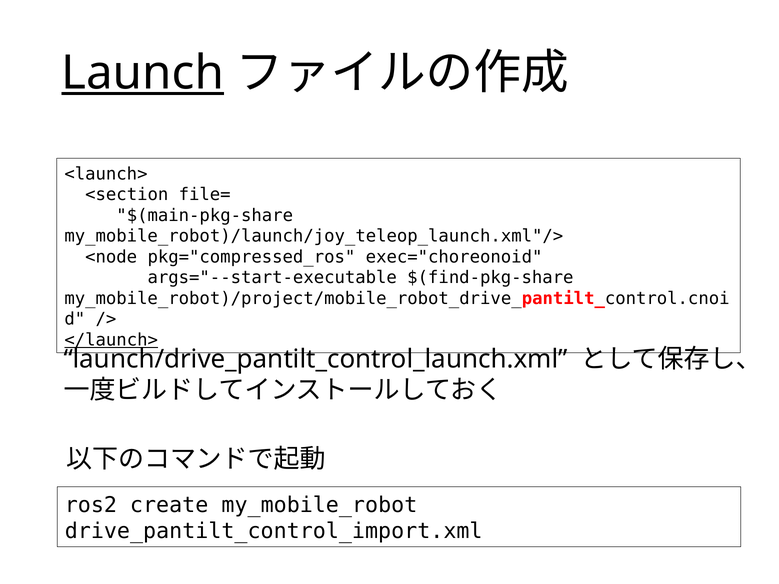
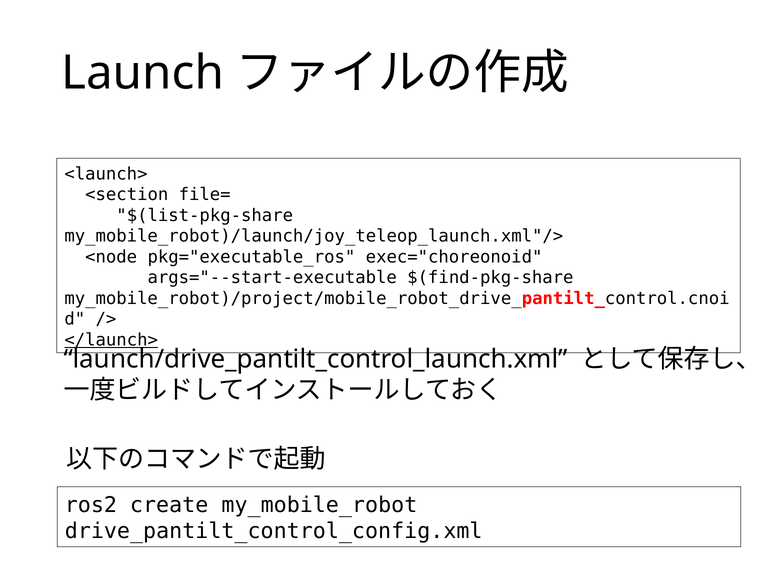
Launch underline: present -> none
$(main-pkg-share: $(main-pkg-share -> $(list-pkg-share
pkg="compressed_ros: pkg="compressed_ros -> pkg="executable_ros
drive_pantilt_control_import.xml: drive_pantilt_control_import.xml -> drive_pantilt_control_config.xml
